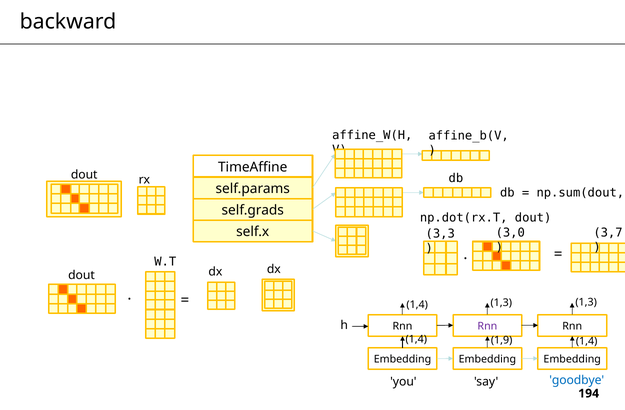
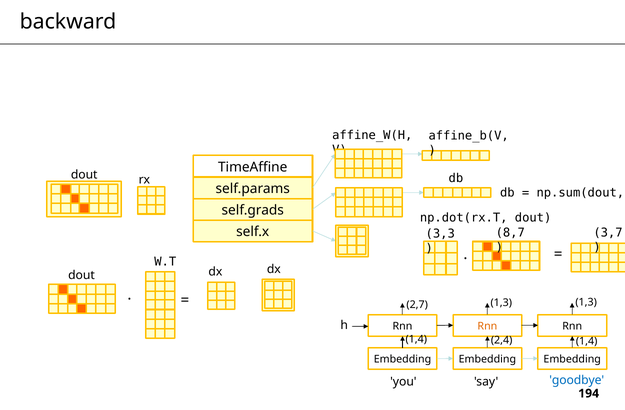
3,0: 3,0 -> 8,7
1,4 at (417, 305): 1,4 -> 2,7
Rnn at (487, 326) colour: purple -> orange
1,9: 1,9 -> 2,4
